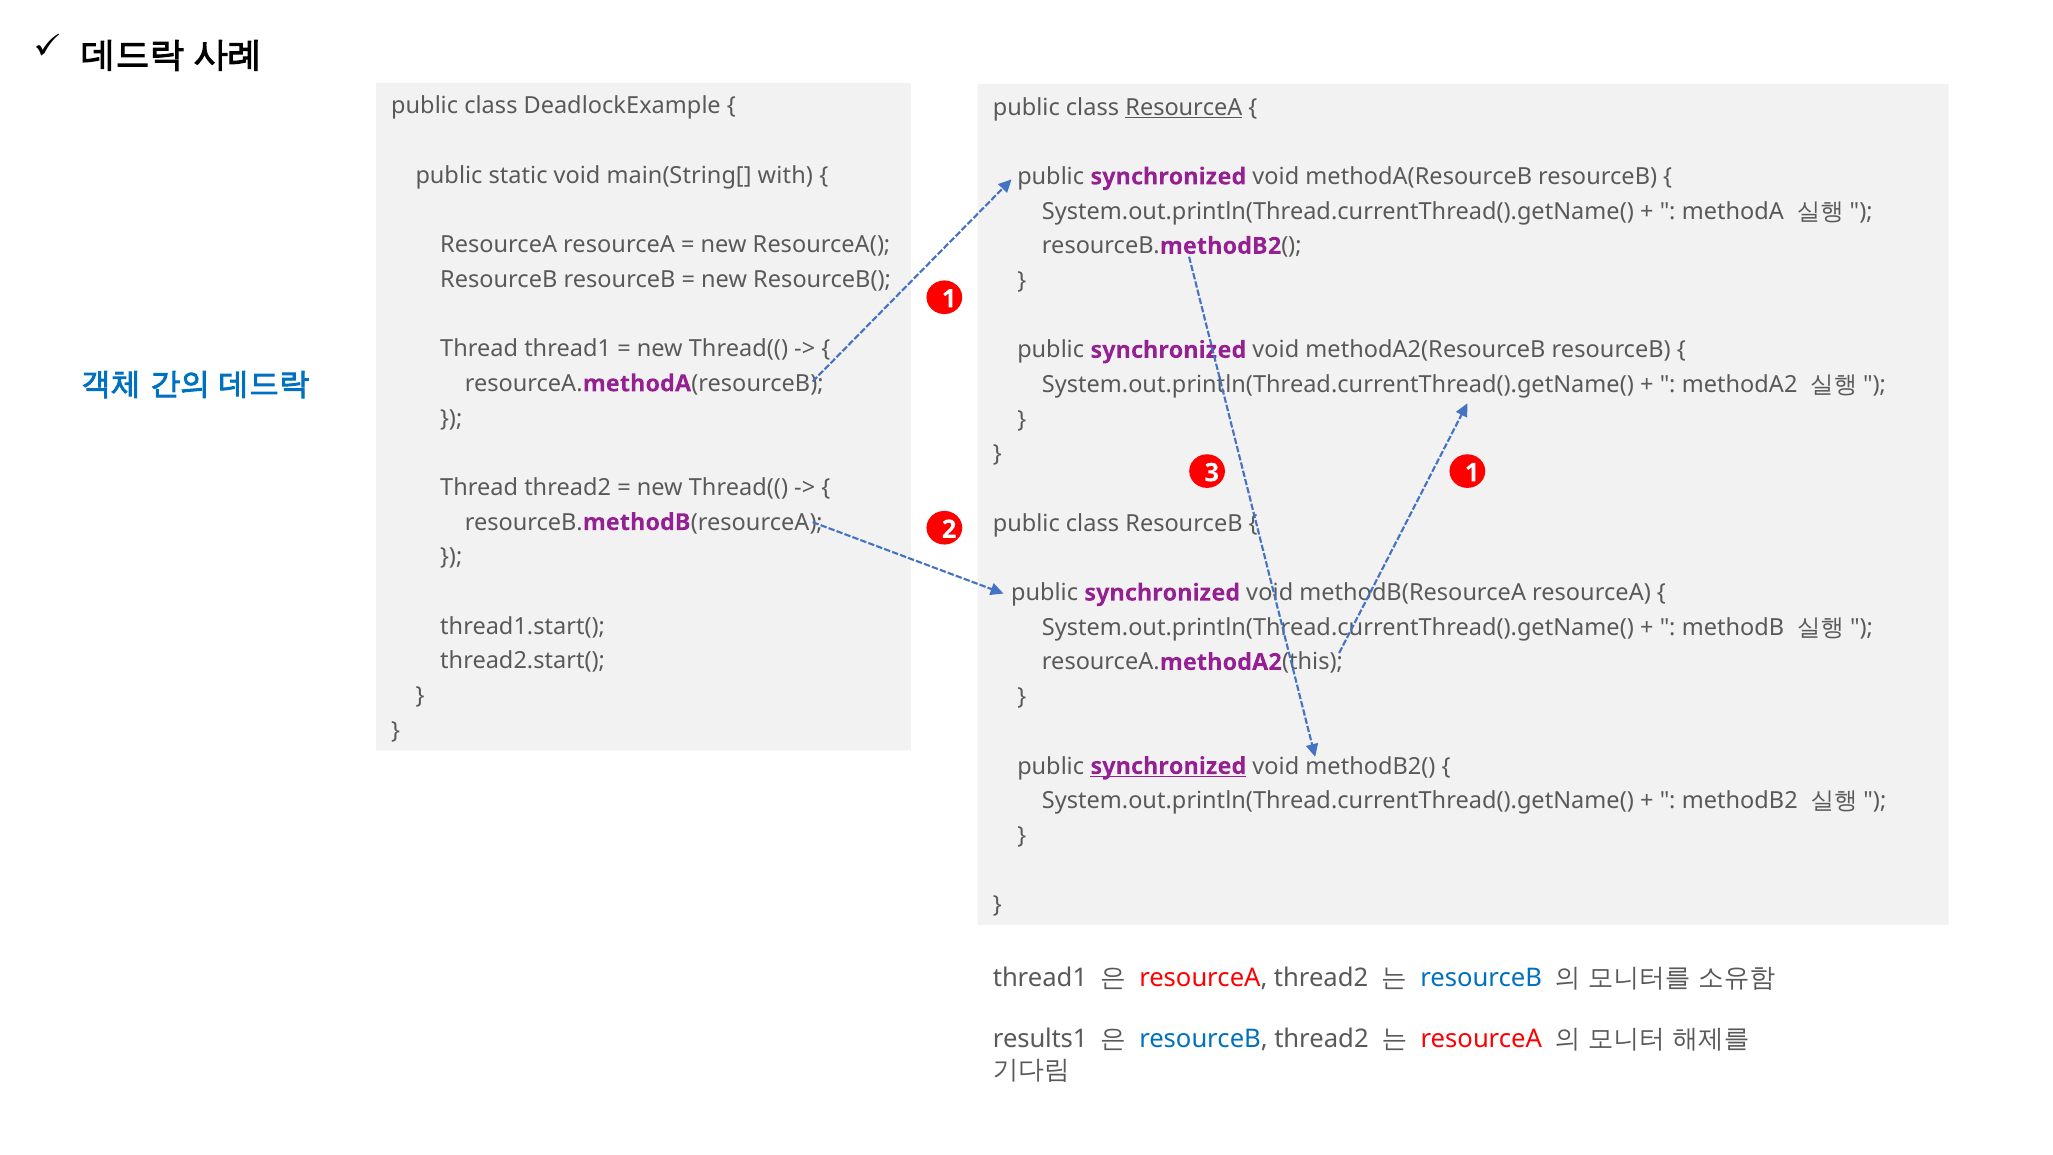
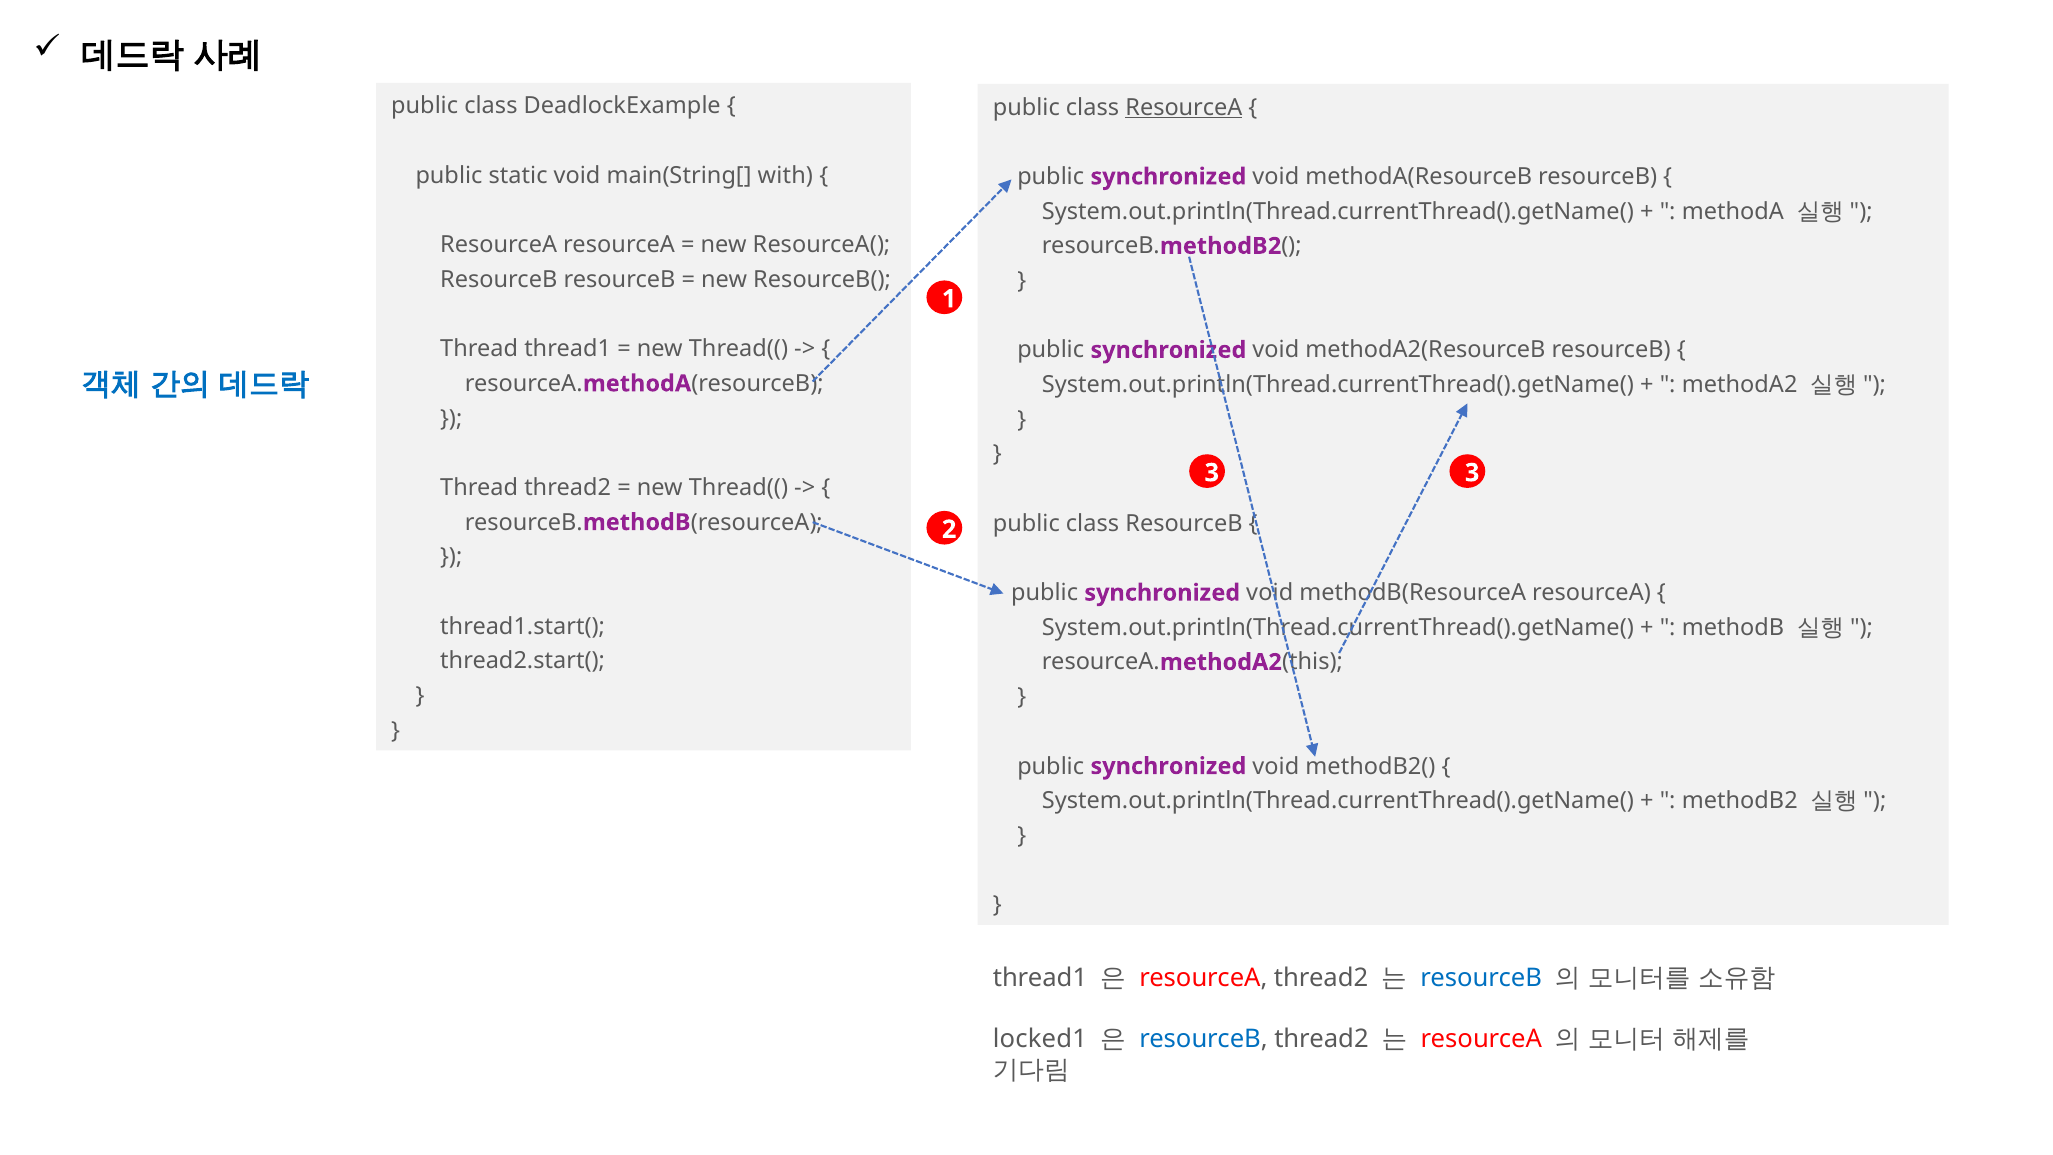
3 1: 1 -> 3
synchronized at (1168, 766) underline: present -> none
results1: results1 -> locked1
